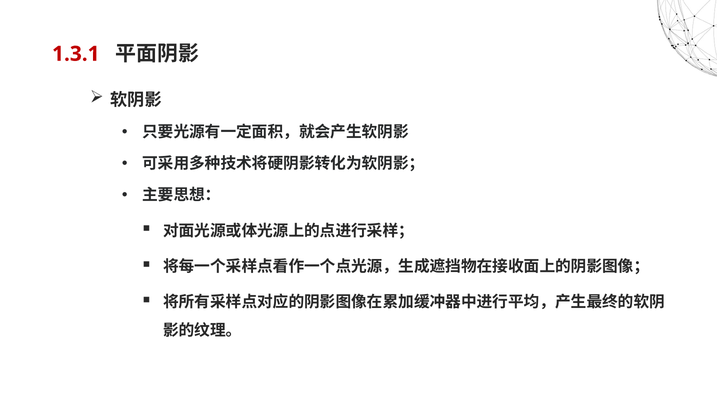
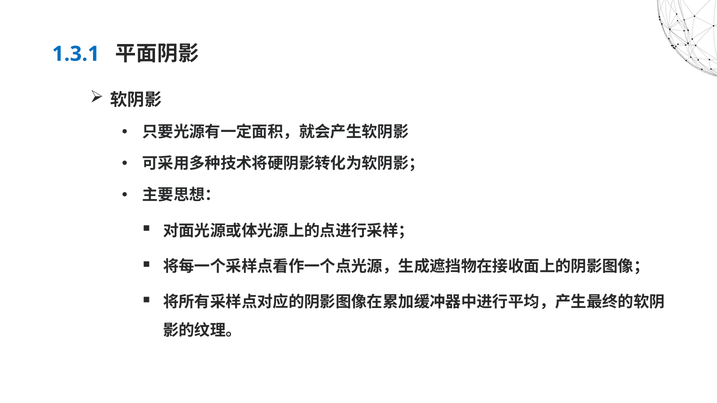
1.3.1 colour: red -> blue
